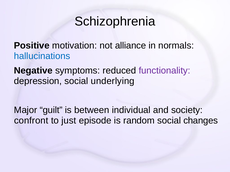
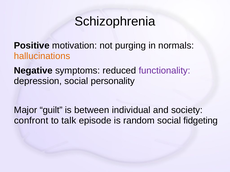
alliance: alliance -> purging
hallucinations colour: blue -> orange
underlying: underlying -> personality
just: just -> talk
changes: changes -> fidgeting
